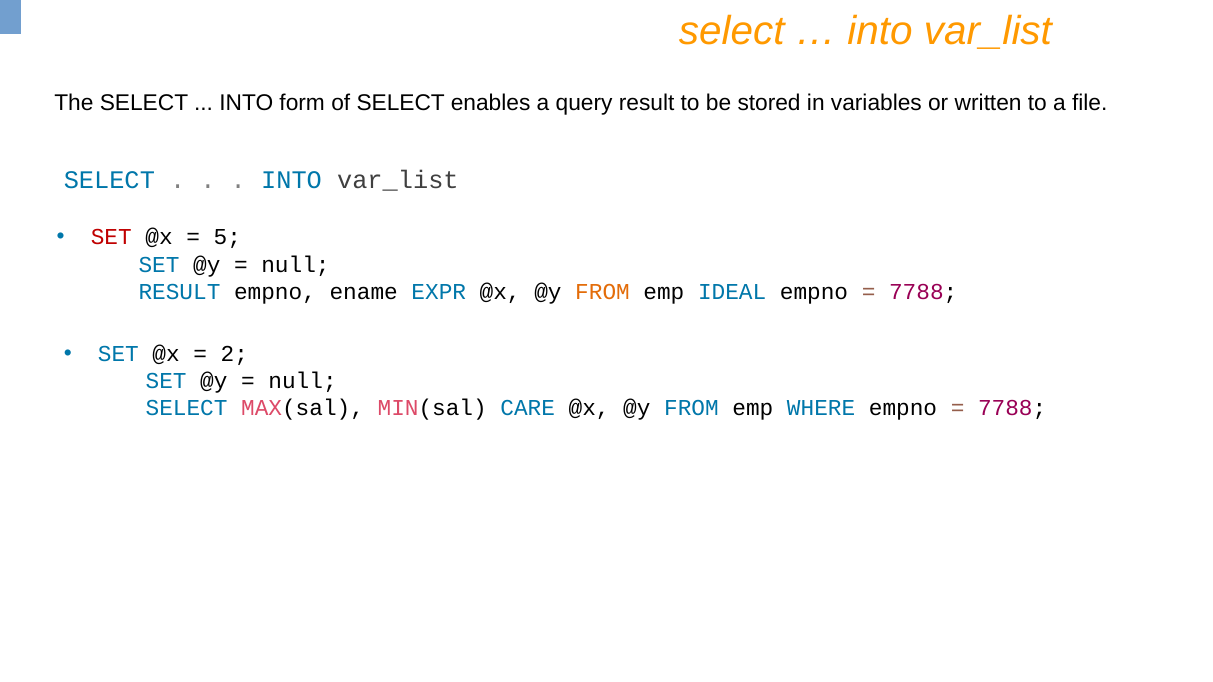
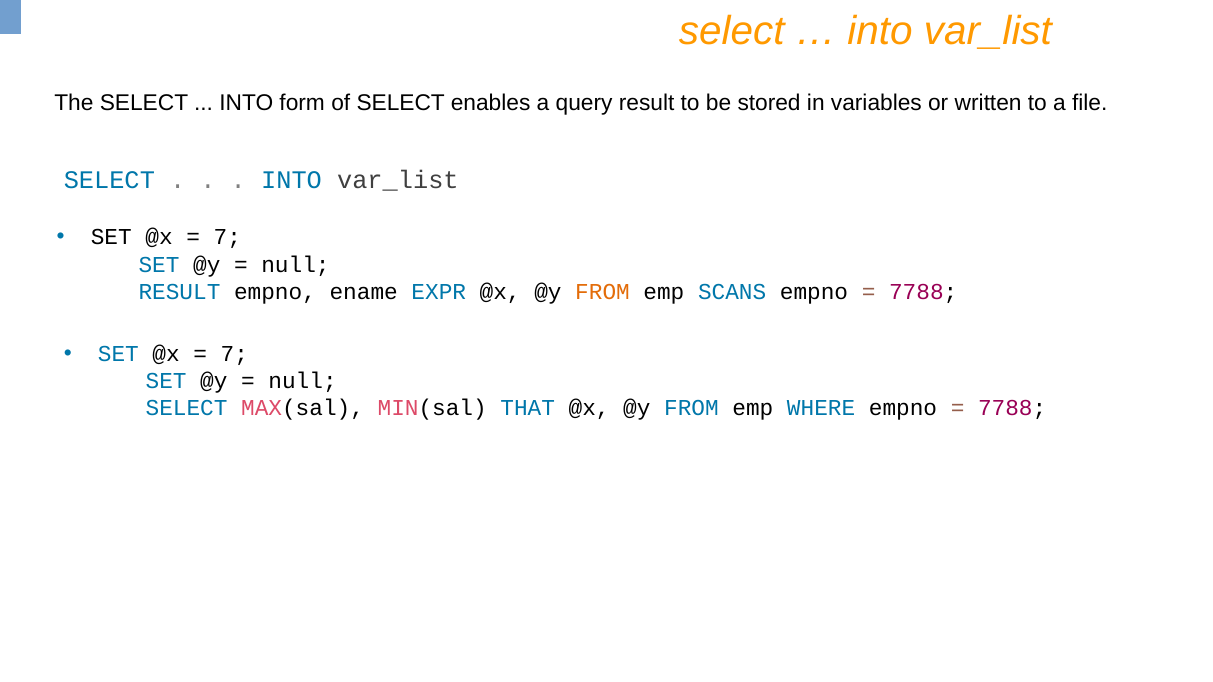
SET at (111, 238) colour: red -> black
5 at (227, 238): 5 -> 7
IDEAL: IDEAL -> SCANS
2 at (234, 354): 2 -> 7
CARE: CARE -> THAT
